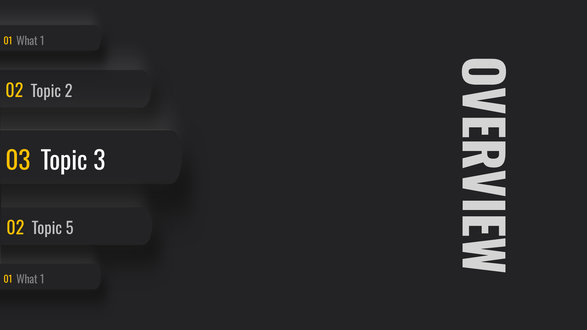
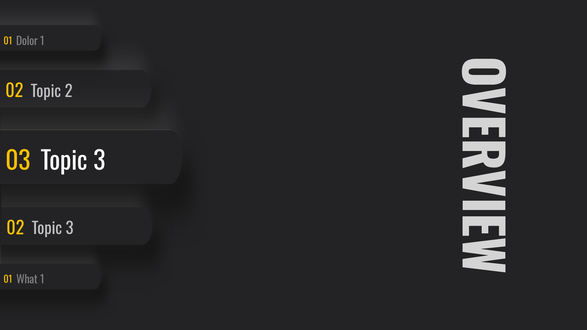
What at (27, 41): What -> Dolor
02 Topic 5: 5 -> 3
